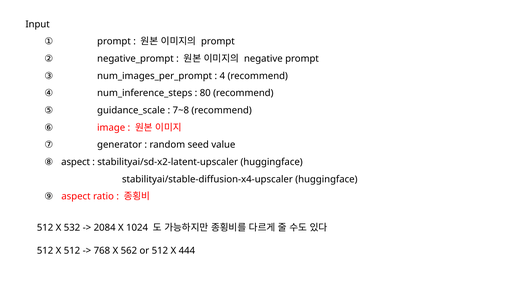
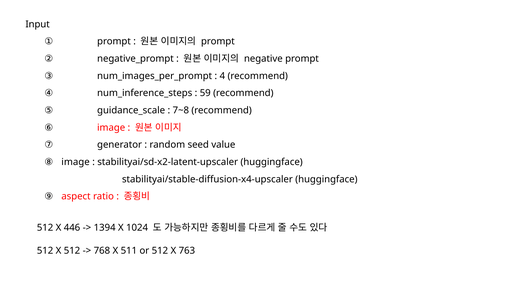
80: 80 -> 59
aspect at (76, 162): aspect -> image
532: 532 -> 446
2084: 2084 -> 1394
562: 562 -> 511
444: 444 -> 763
